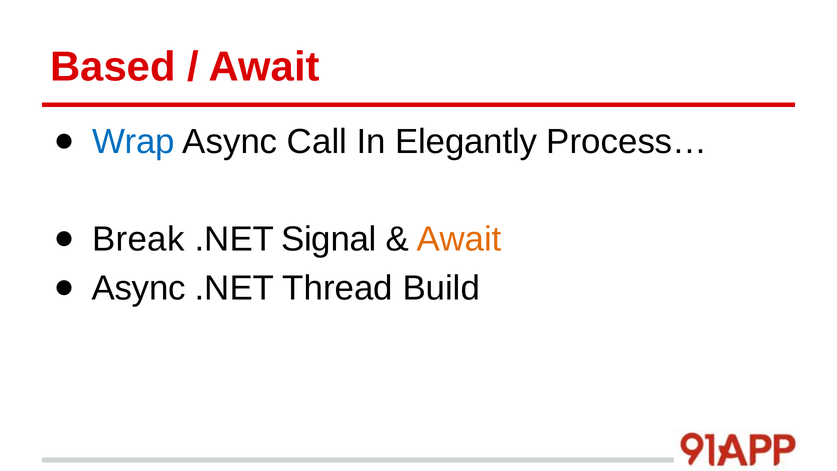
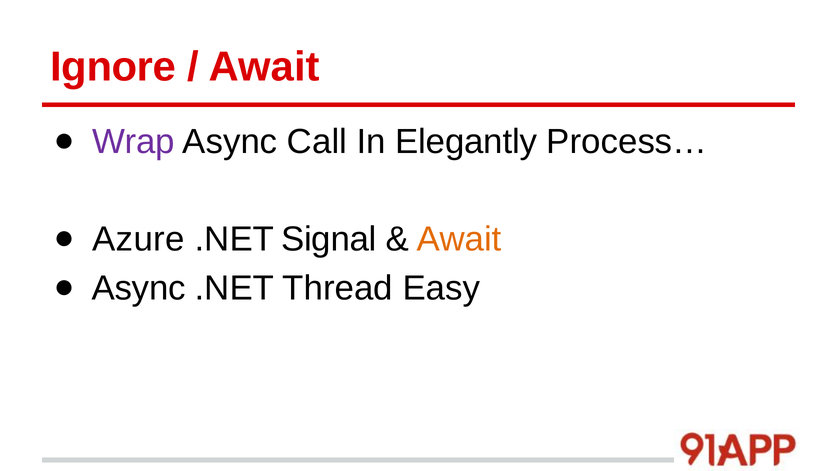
Based: Based -> Ignore
Wrap colour: blue -> purple
Break: Break -> Azure
Build: Build -> Easy
